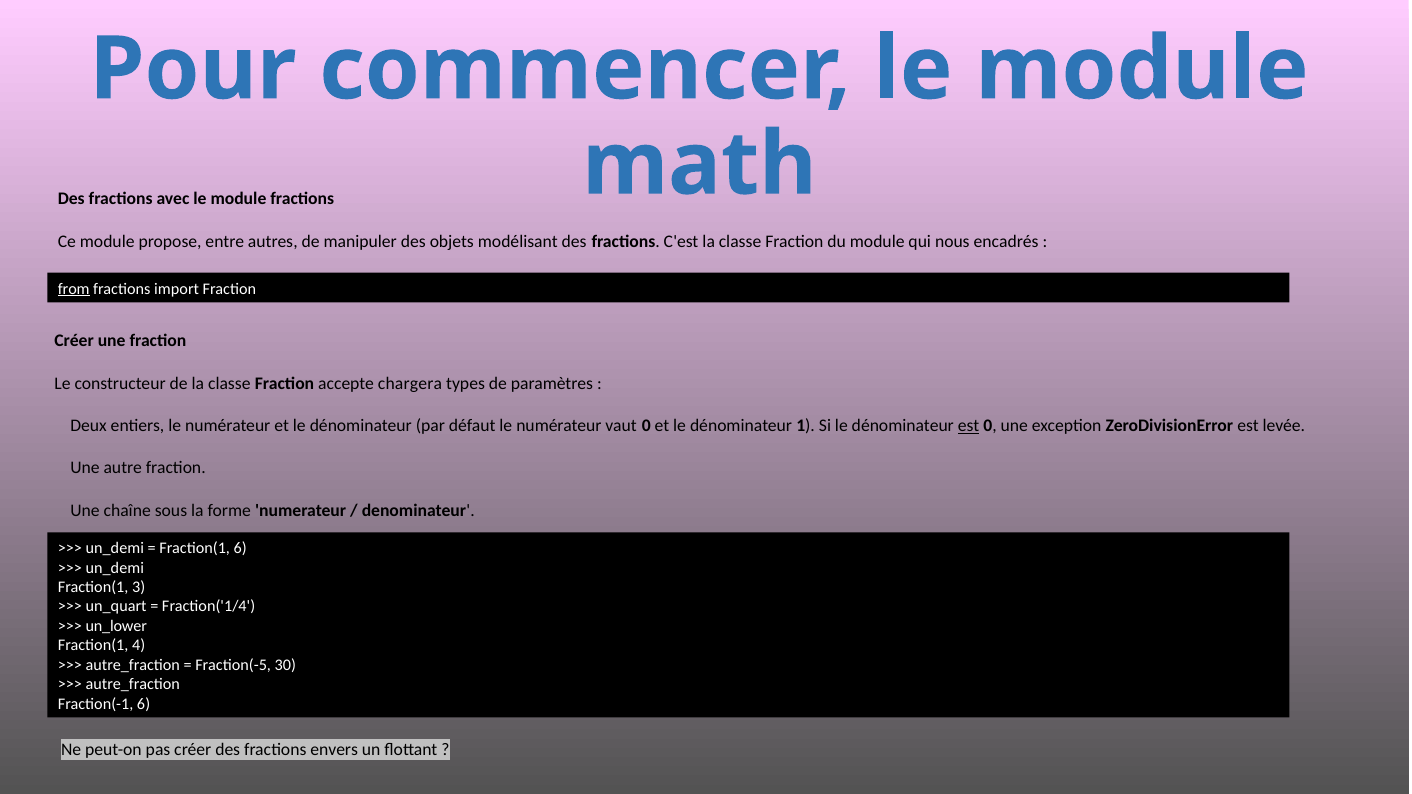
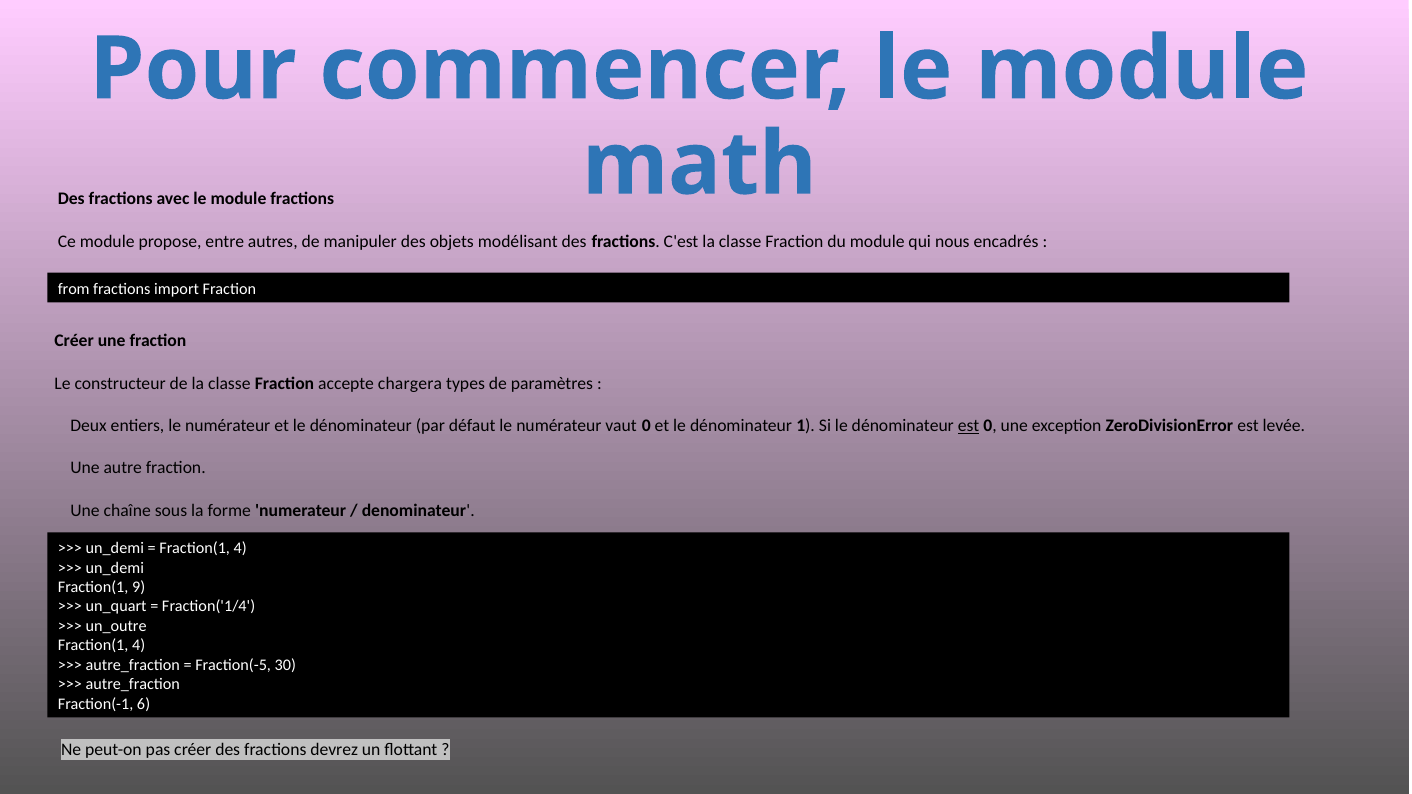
from underline: present -> none
6 at (240, 549): 6 -> 4
3: 3 -> 9
un_lower: un_lower -> un_outre
envers: envers -> devrez
